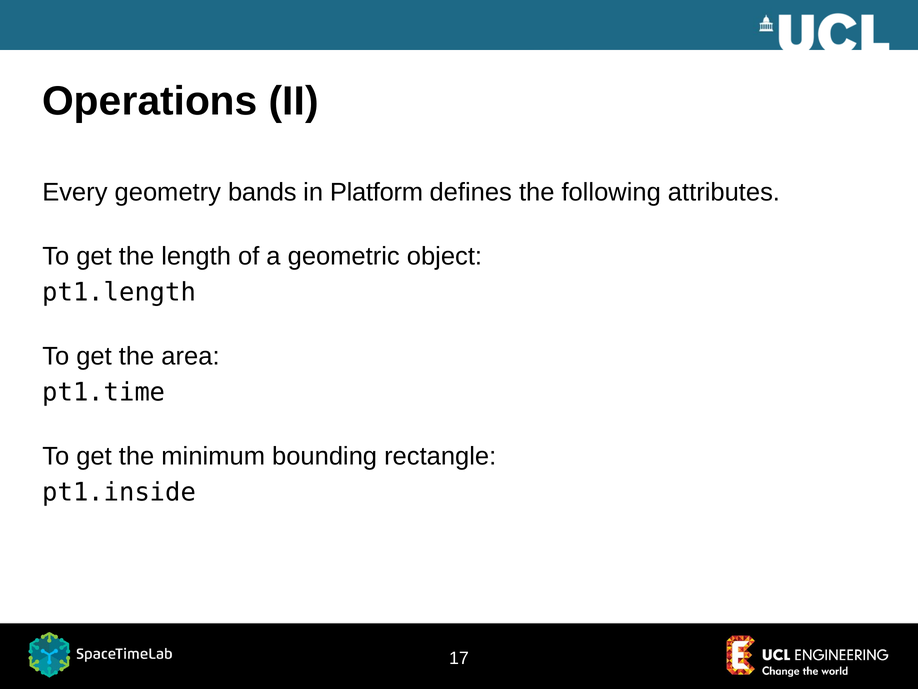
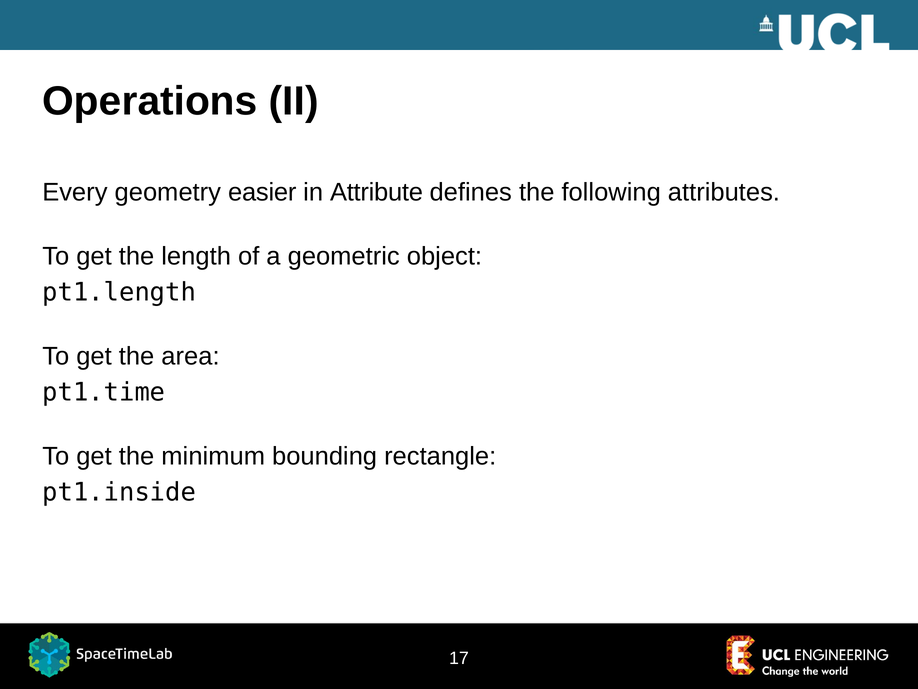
bands: bands -> easier
Platform: Platform -> Attribute
